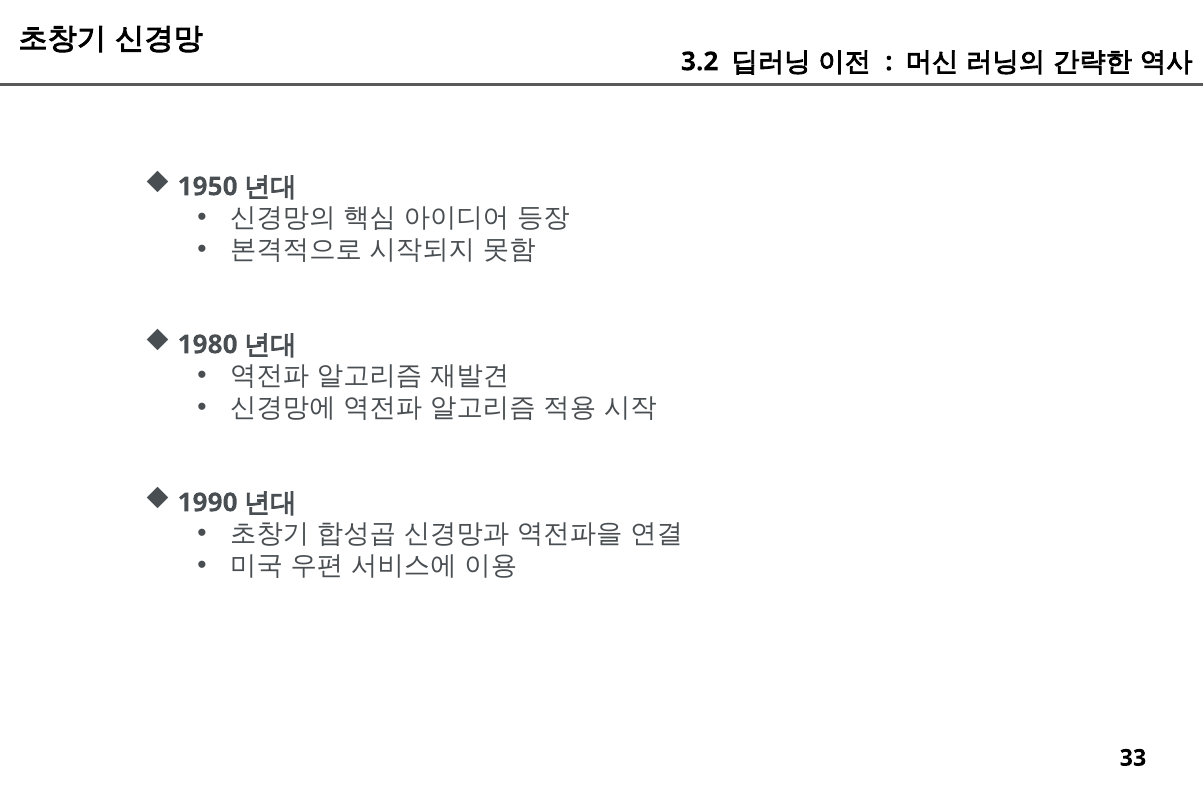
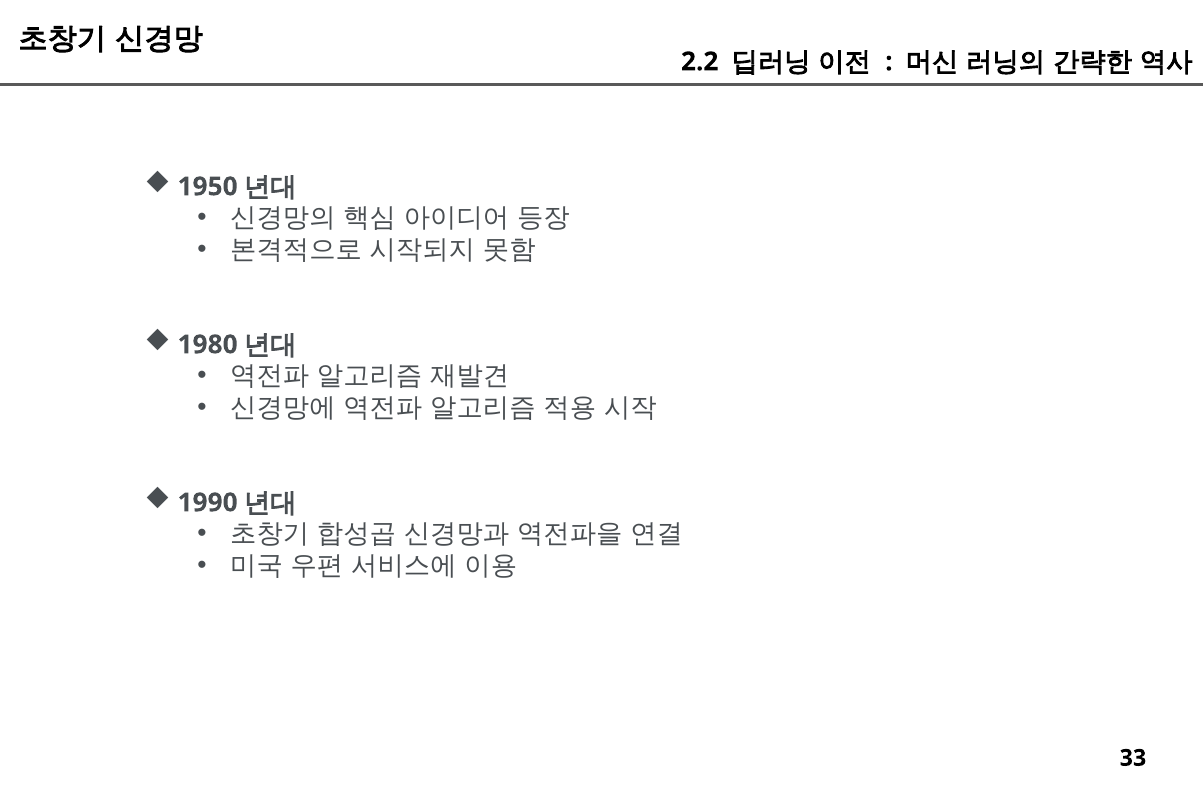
3.2: 3.2 -> 2.2
